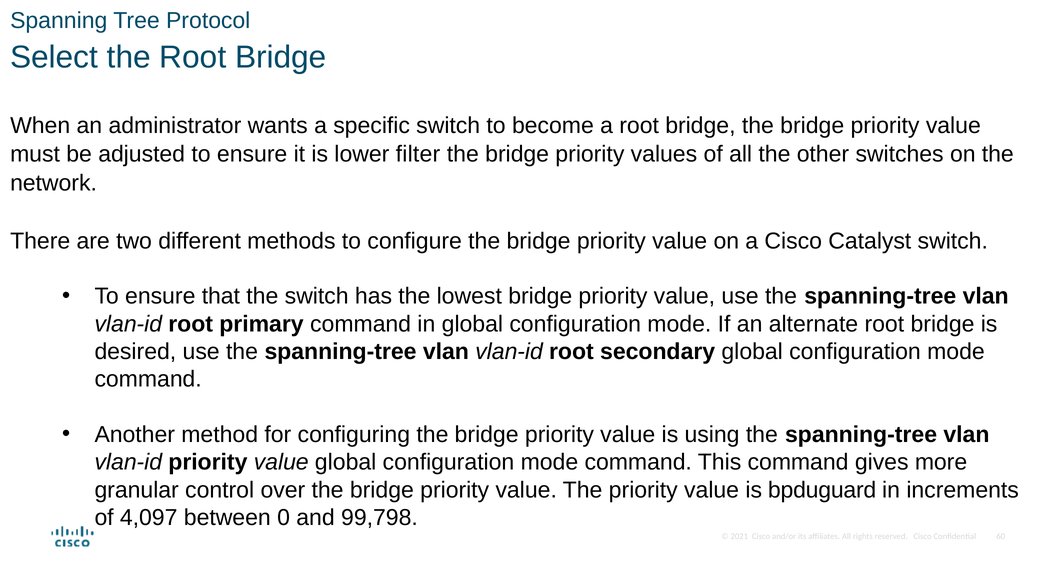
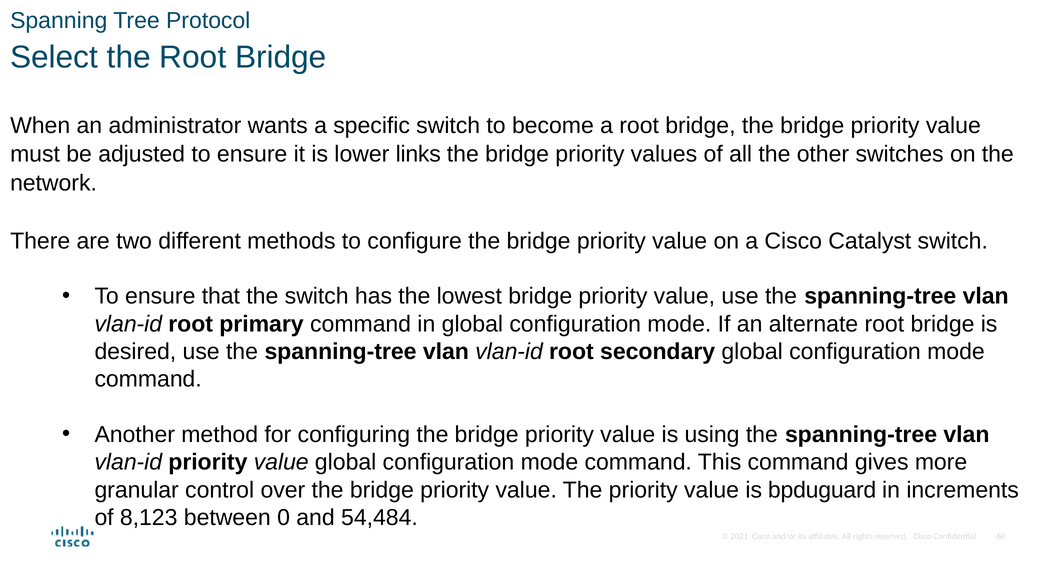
filter: filter -> links
4,097: 4,097 -> 8,123
99,798: 99,798 -> 54,484
